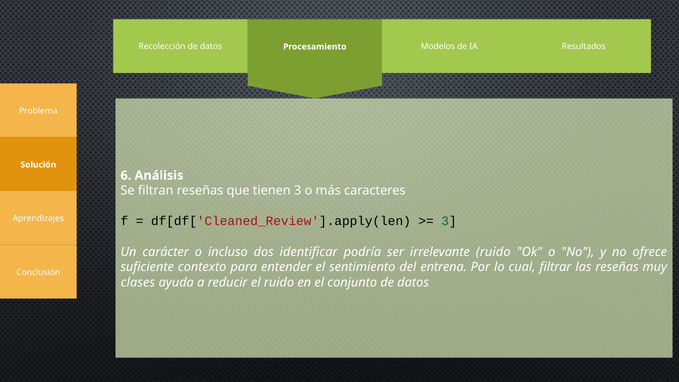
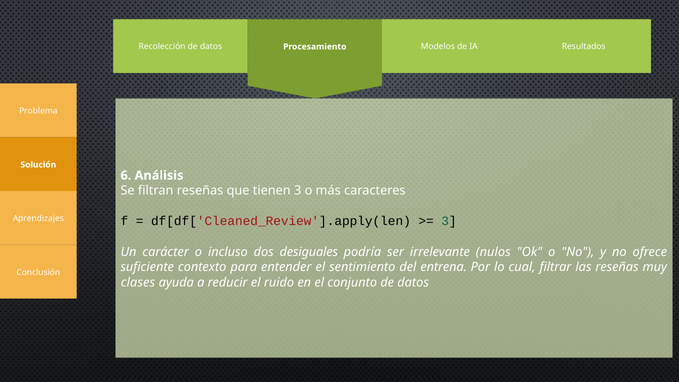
identificar: identificar -> desiguales
irrelevante ruido: ruido -> nulos
